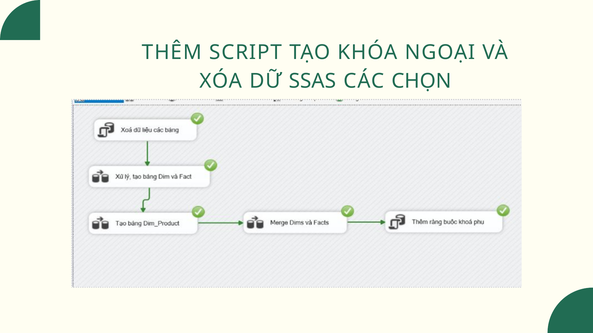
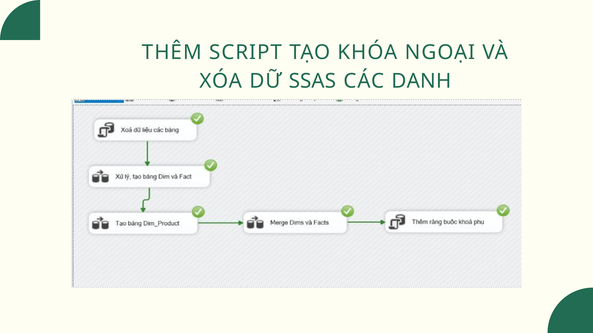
CHỌN: CHỌN -> DANH
